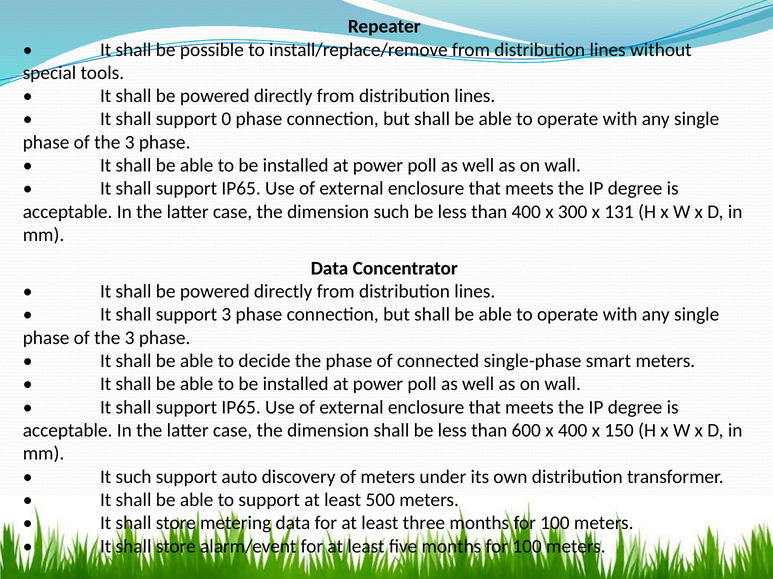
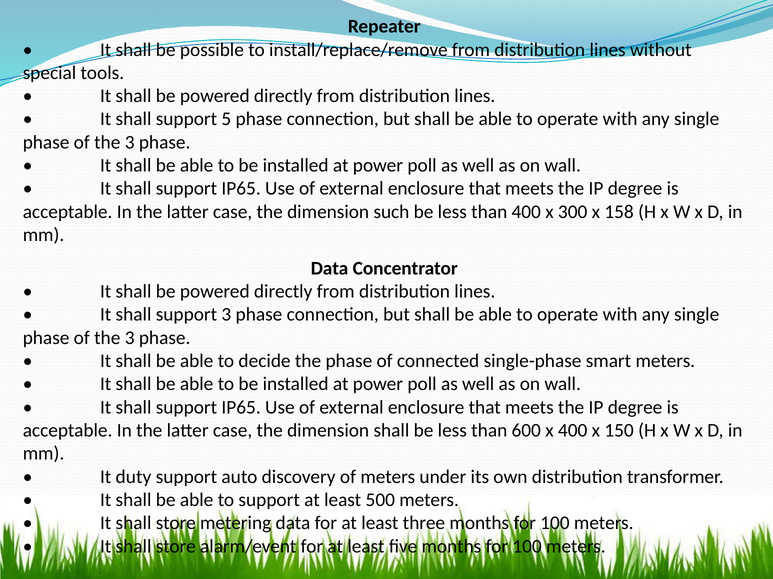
0: 0 -> 5
131: 131 -> 158
It such: such -> duty
